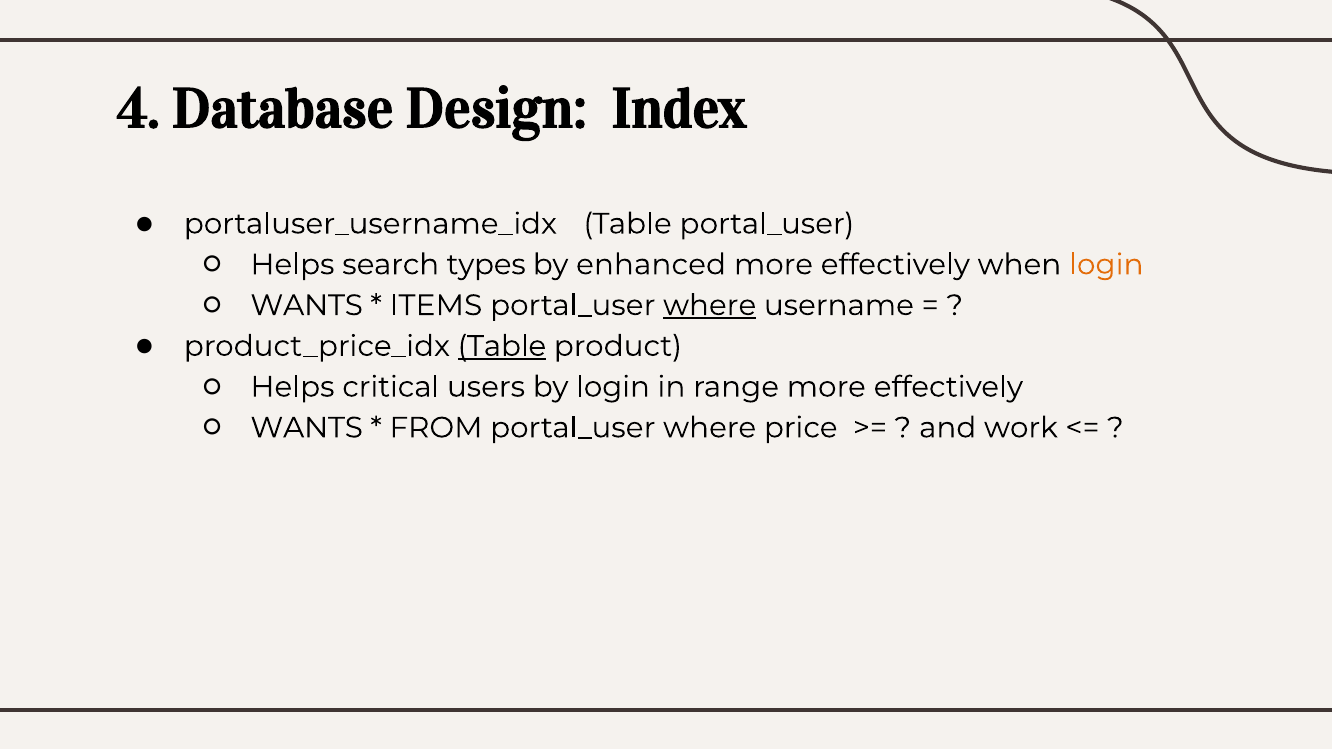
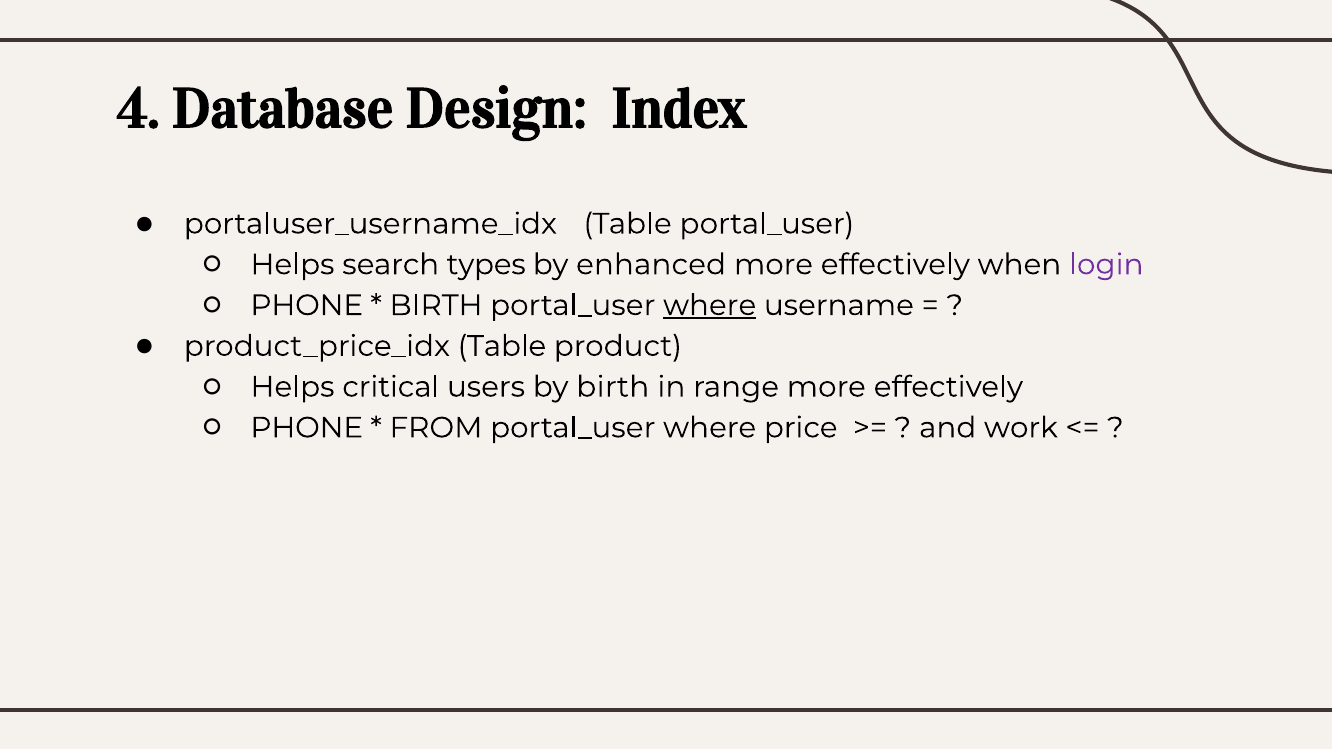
login at (1106, 265) colour: orange -> purple
WANTS at (307, 305): WANTS -> PHONE
ITEMS at (436, 305): ITEMS -> BIRTH
Table at (502, 346) underline: present -> none
by login: login -> birth
WANTS at (307, 428): WANTS -> PHONE
